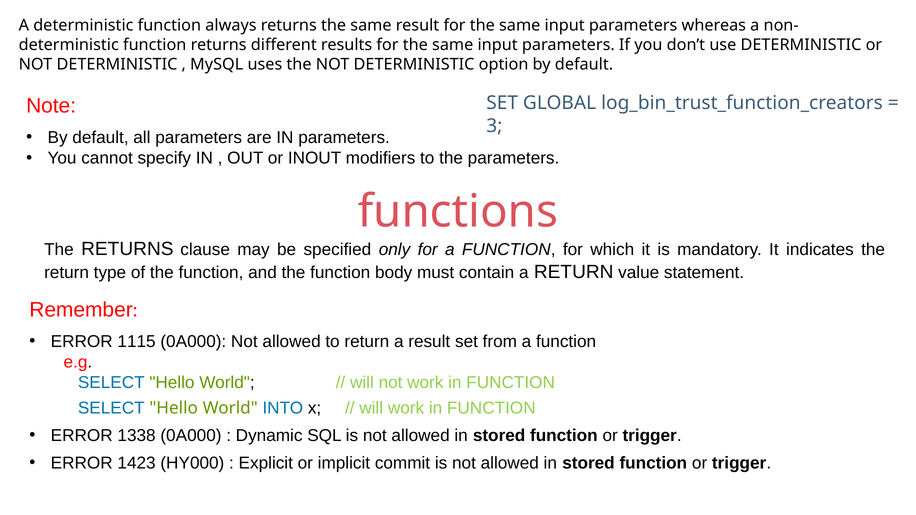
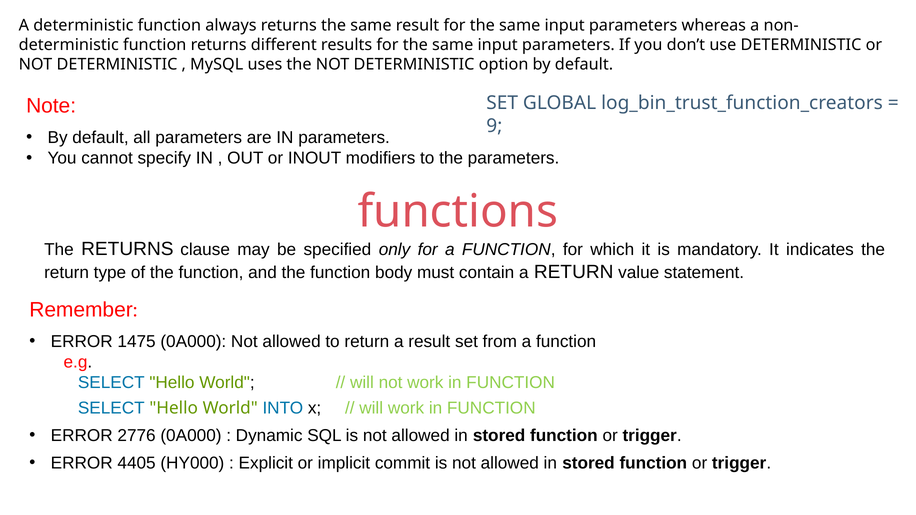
3: 3 -> 9
1115: 1115 -> 1475
1338: 1338 -> 2776
1423: 1423 -> 4405
